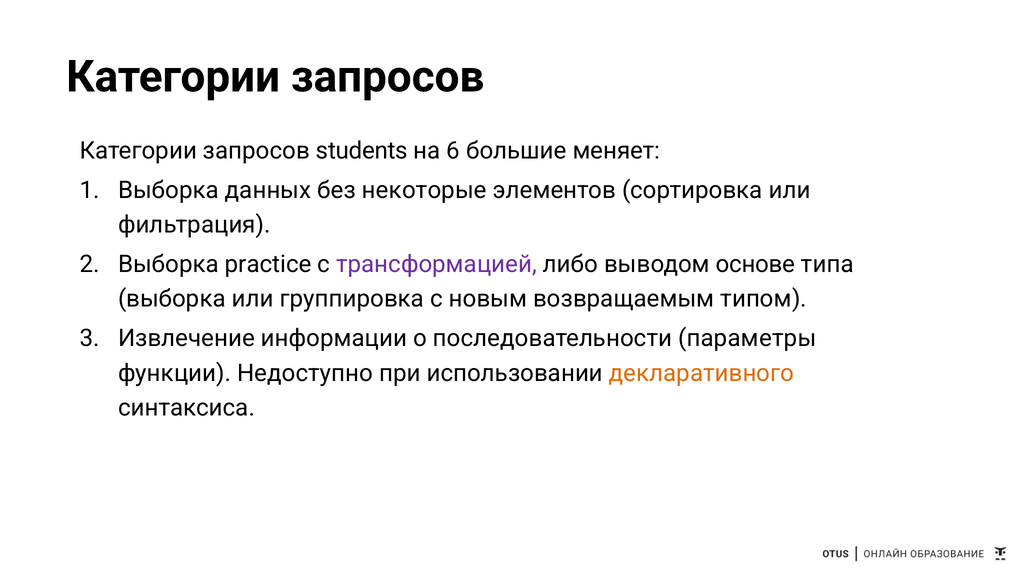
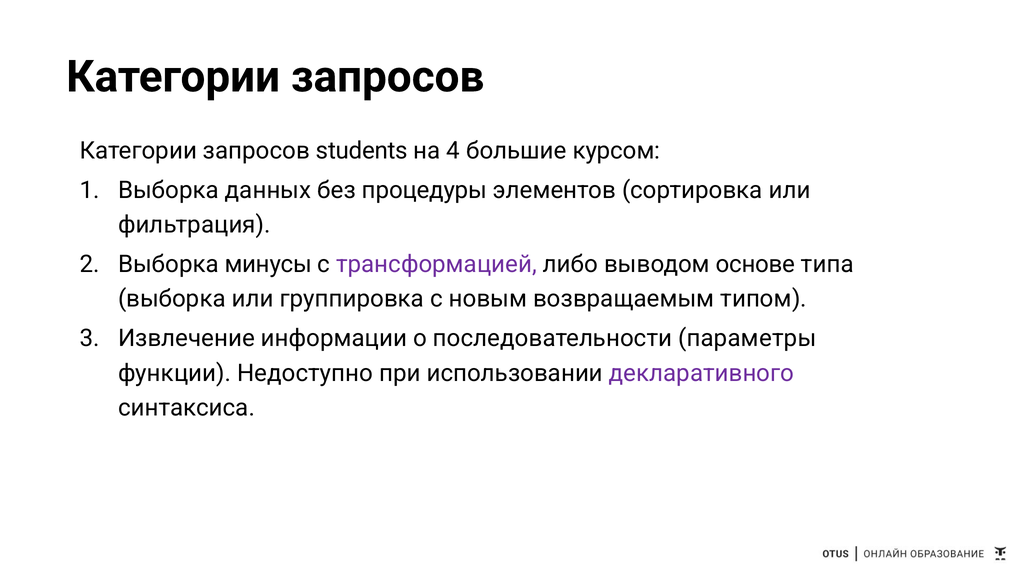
6: 6 -> 4
меняет: меняет -> курсом
некоторые: некоторые -> процедуры
practice: practice -> минусы
декларативного colour: orange -> purple
